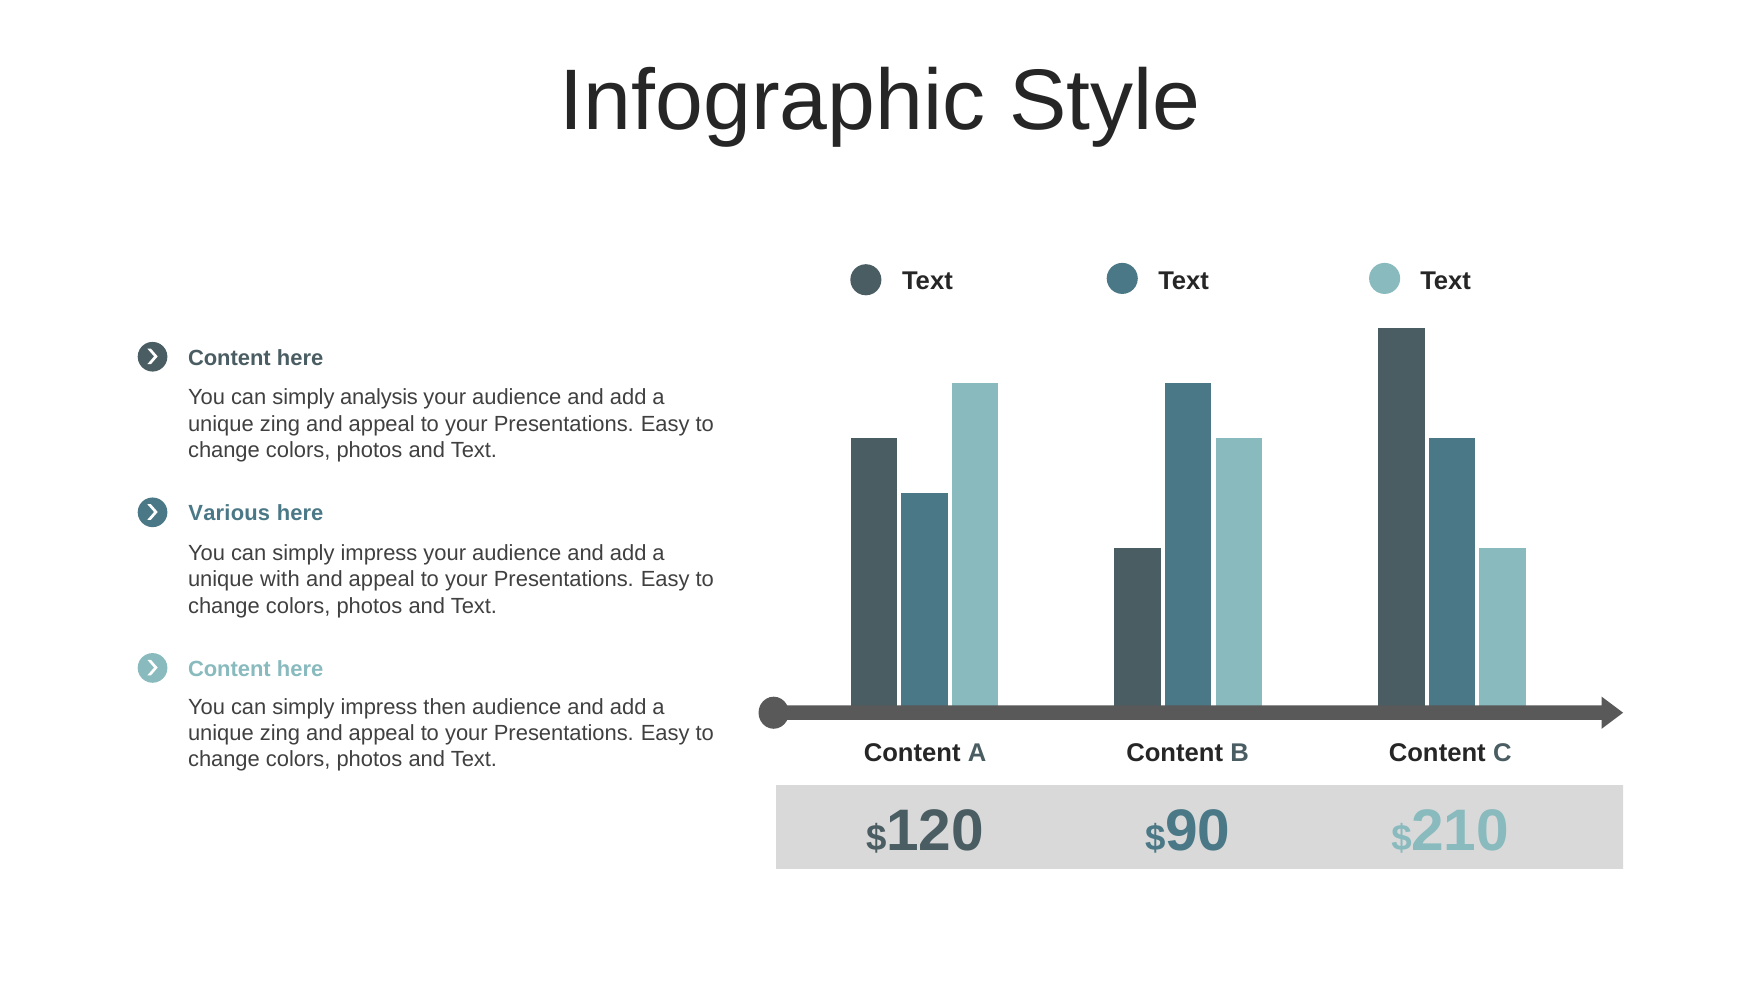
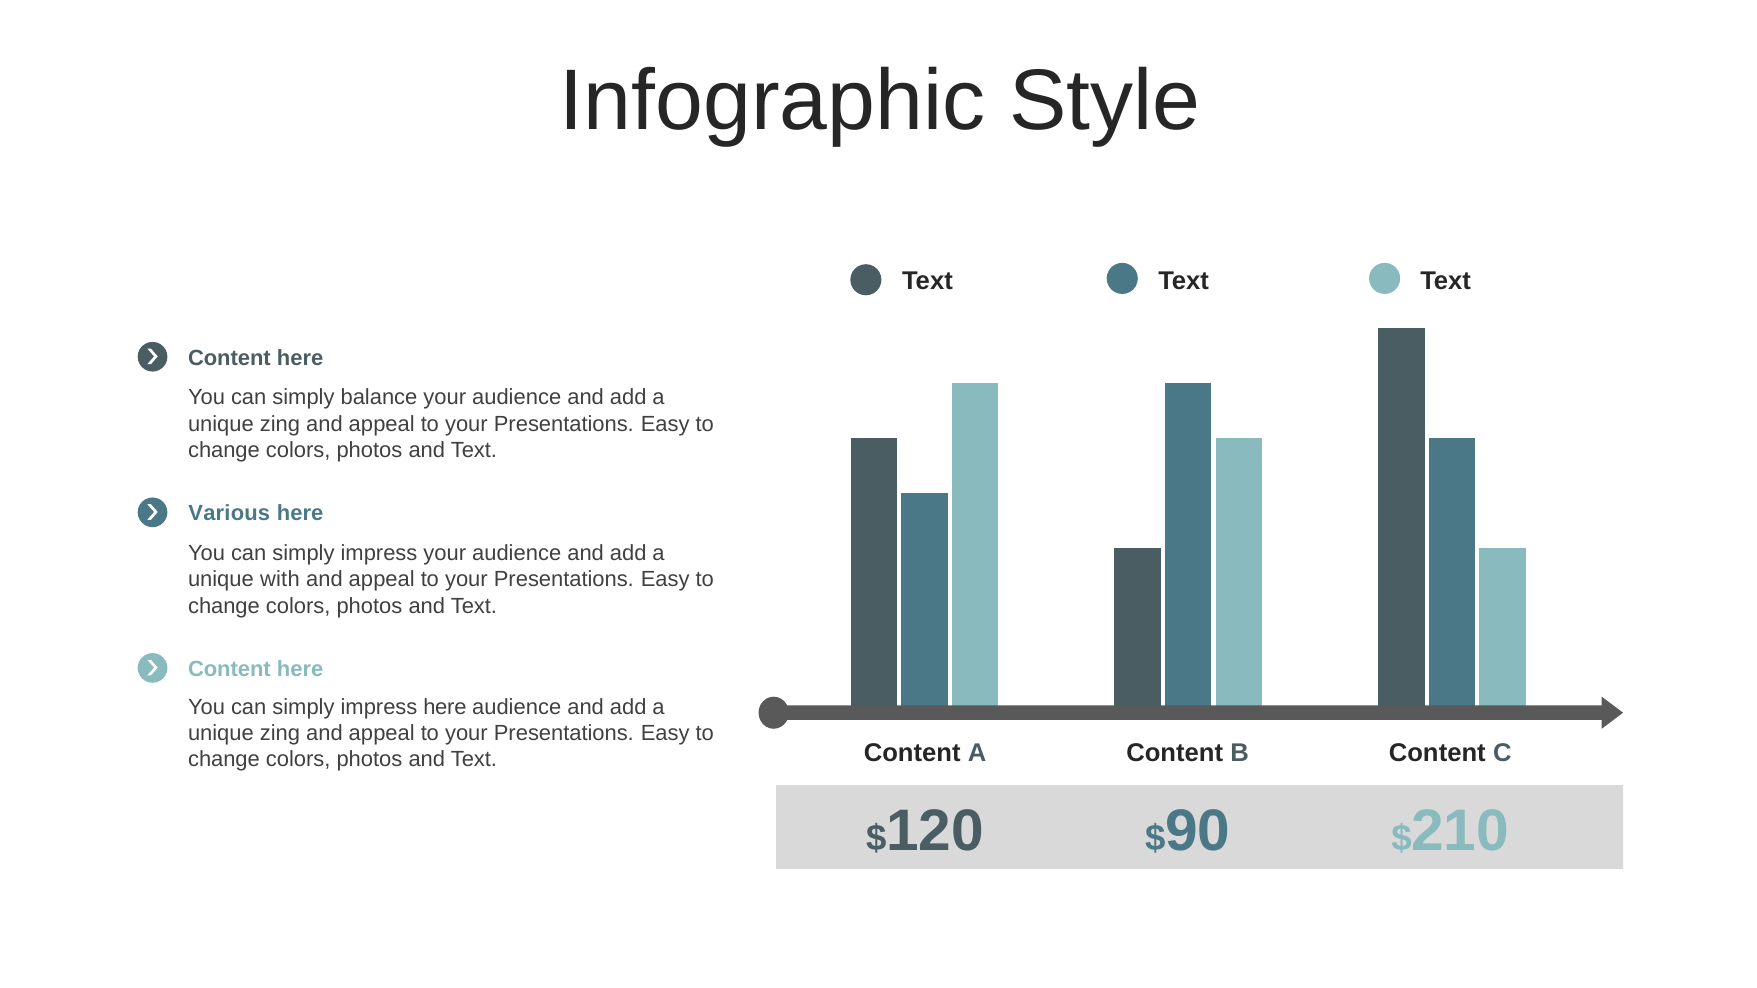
analysis: analysis -> balance
impress then: then -> here
